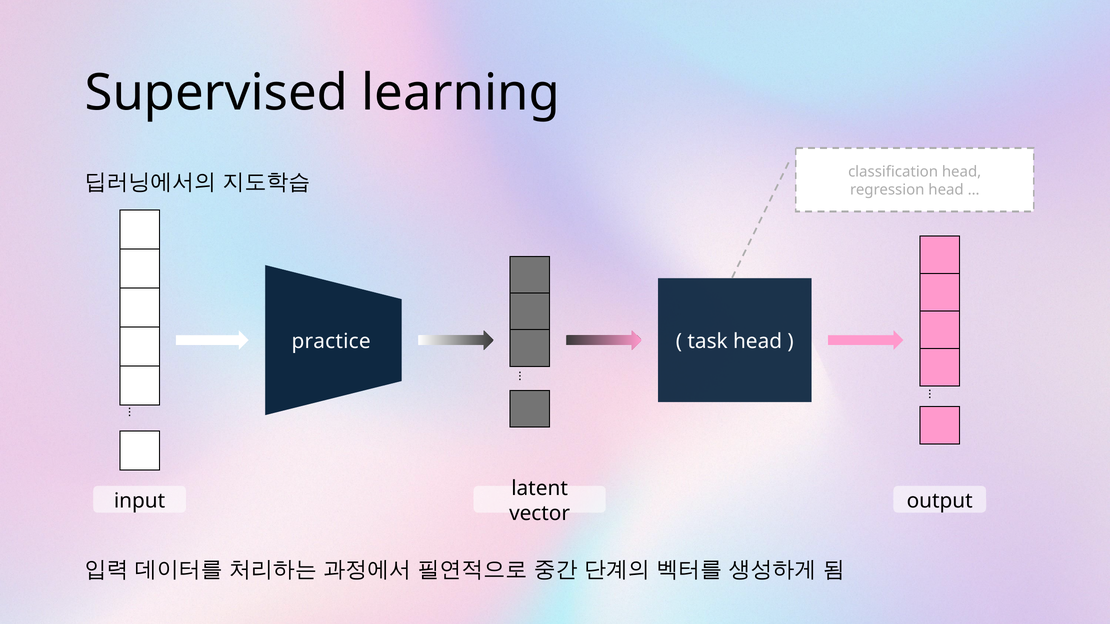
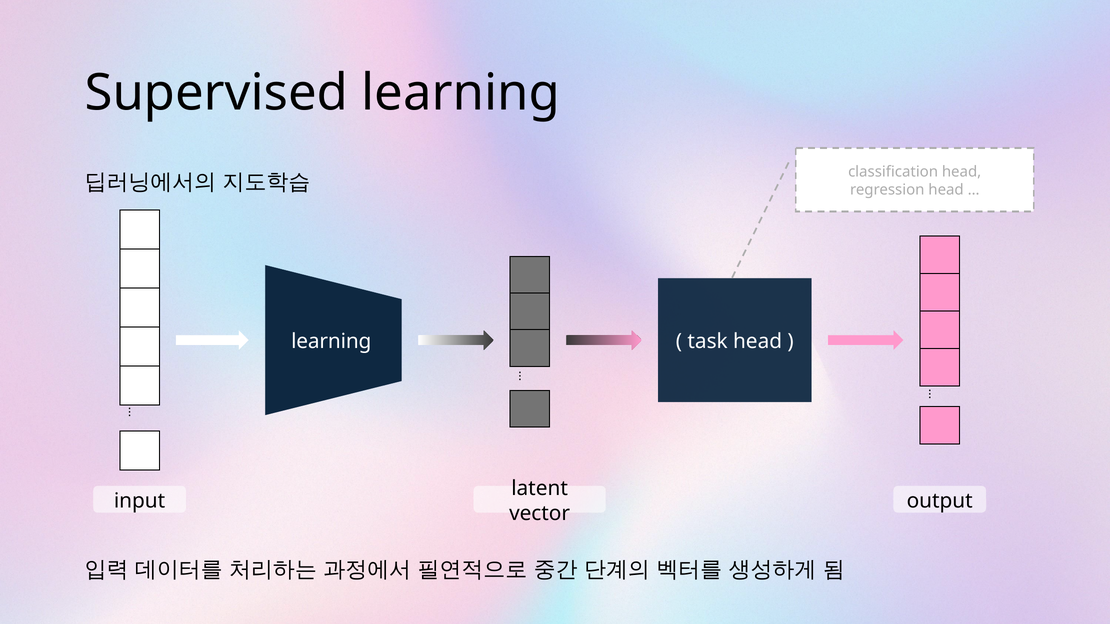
practice at (331, 342): practice -> learning
